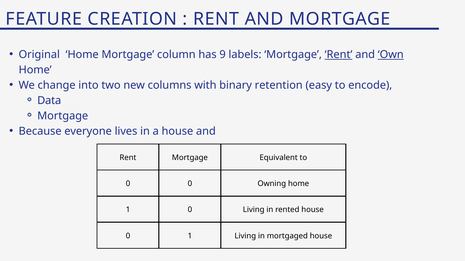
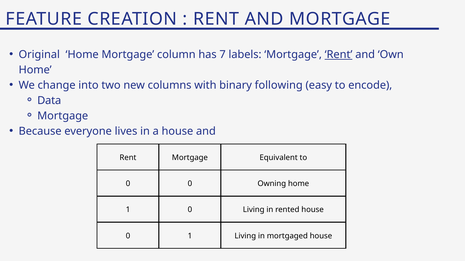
9: 9 -> 7
Own underline: present -> none
retention: retention -> following
